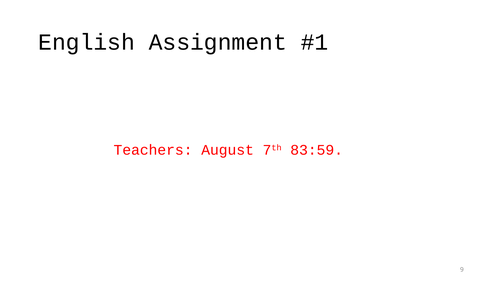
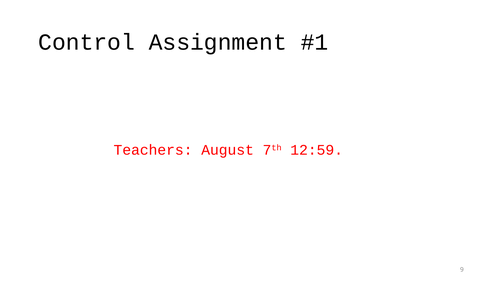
English: English -> Control
83:59: 83:59 -> 12:59
